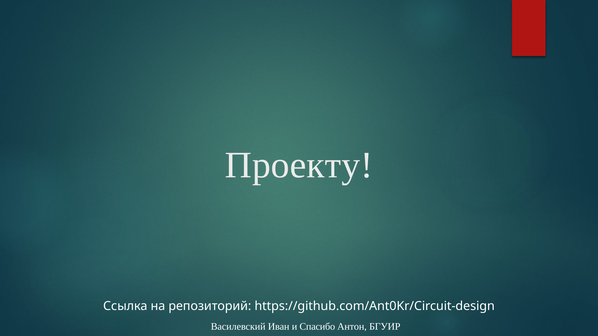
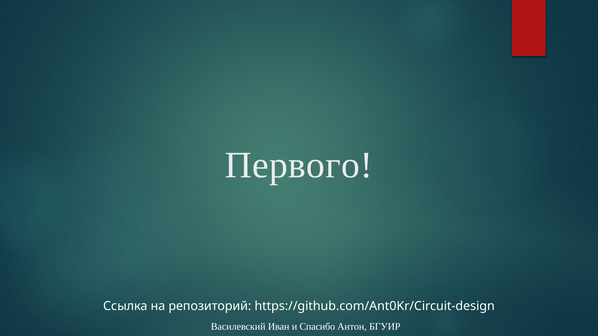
Проекту: Проекту -> Первого
